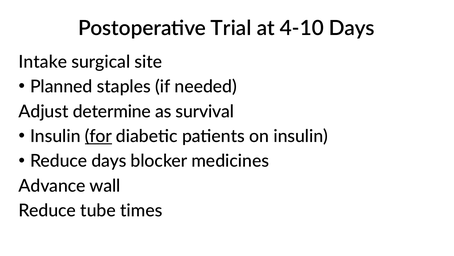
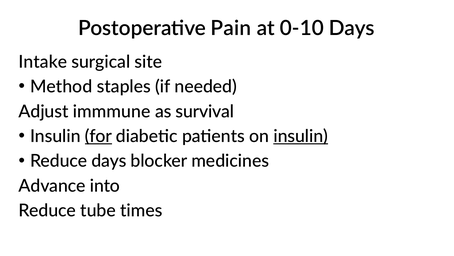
Trial: Trial -> Pain
4-10: 4-10 -> 0-10
Planned: Planned -> Method
determine: determine -> immmune
insulin at (301, 136) underline: none -> present
wall: wall -> into
